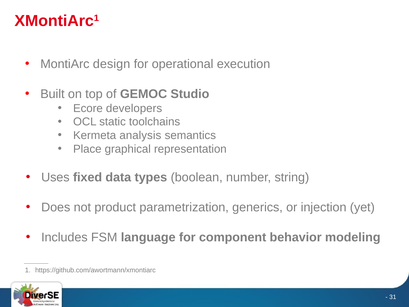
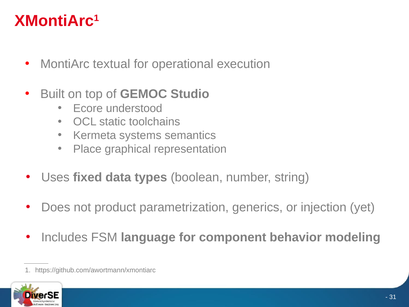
design: design -> textual
developers: developers -> understood
analysis: analysis -> systems
